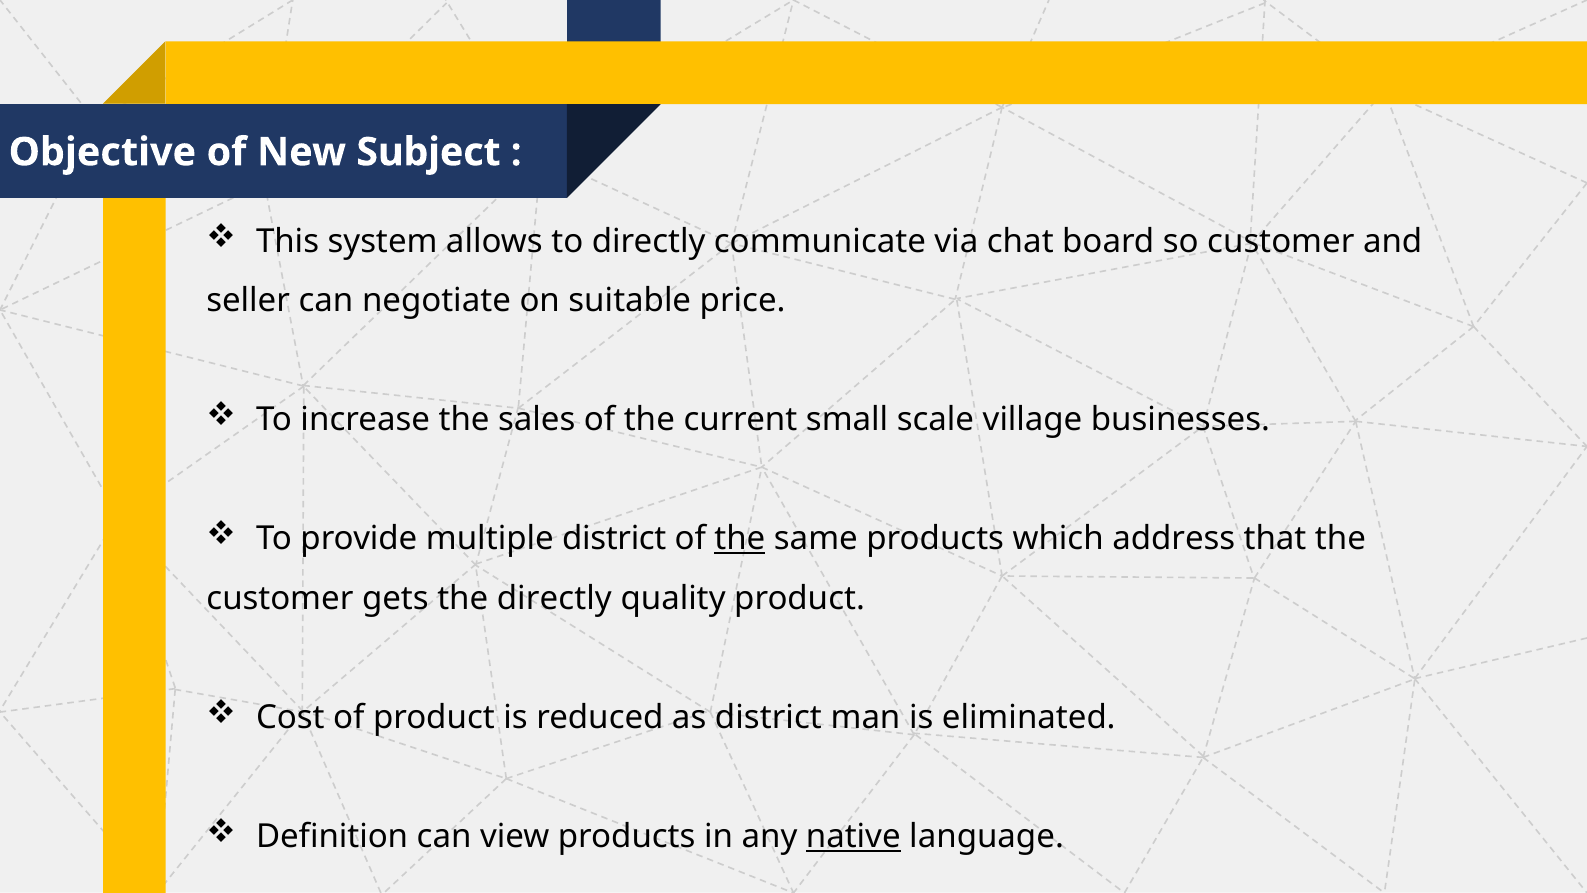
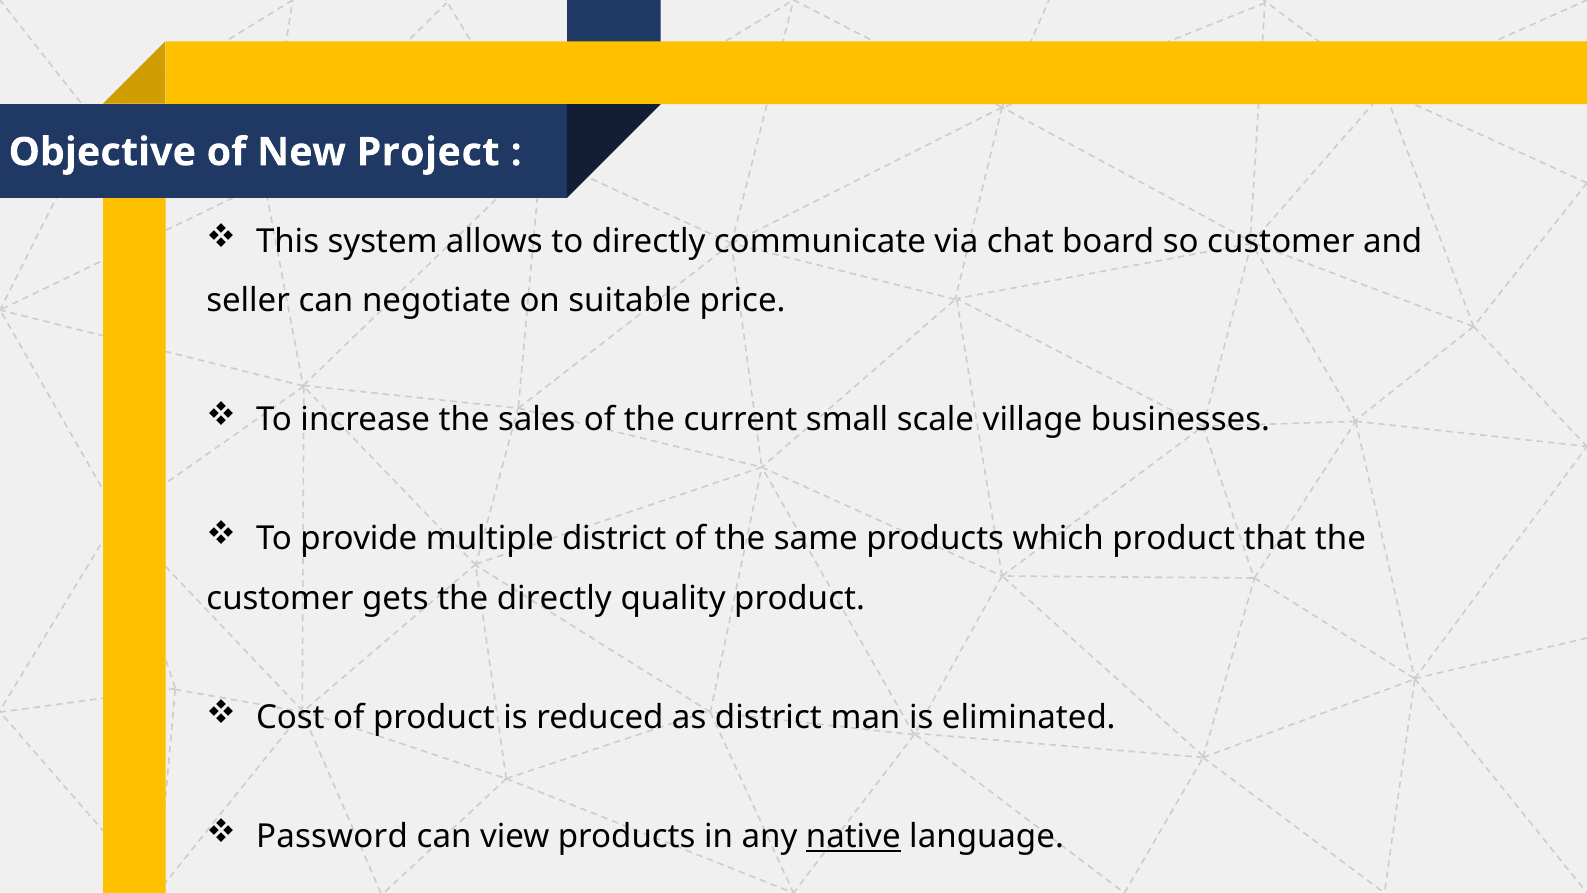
Subject: Subject -> Project
the at (740, 539) underline: present -> none
which address: address -> product
Definition: Definition -> Password
